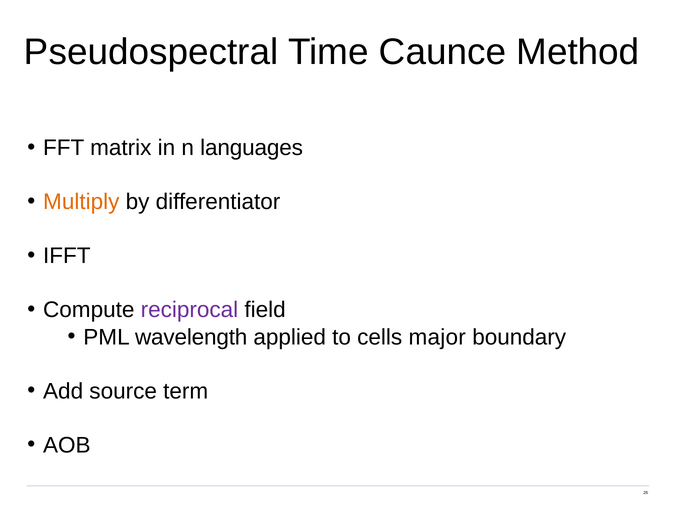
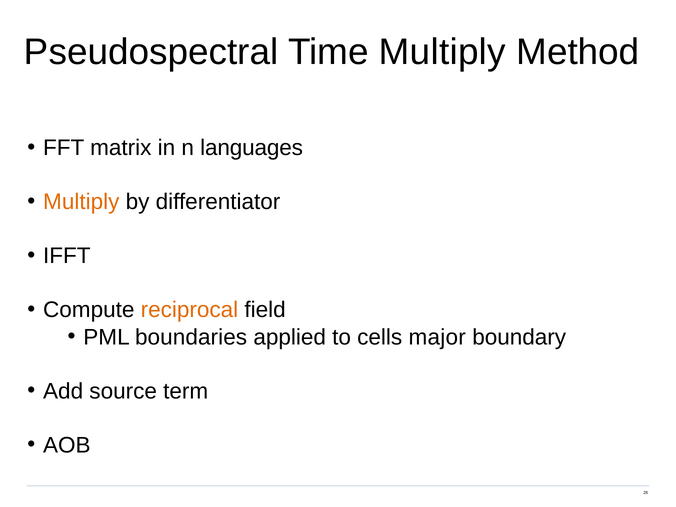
Time Caunce: Caunce -> Multiply
reciprocal colour: purple -> orange
wavelength: wavelength -> boundaries
